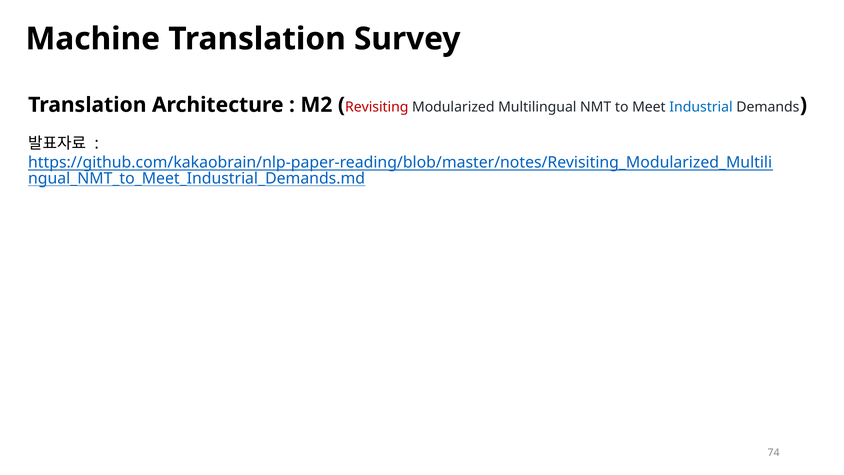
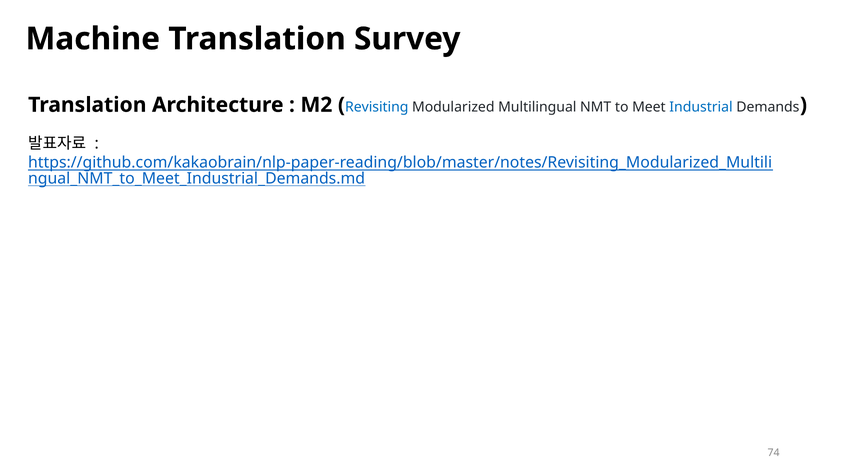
Revisiting colour: red -> blue
